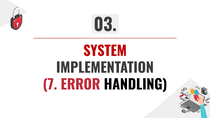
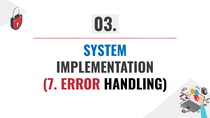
SYSTEM colour: red -> blue
